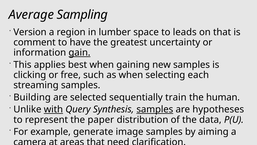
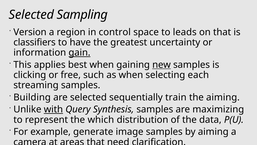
Average at (31, 15): Average -> Selected
lumber: lumber -> control
comment: comment -> classifiers
new underline: none -> present
the human: human -> aiming
samples at (155, 109) underline: present -> none
hypotheses: hypotheses -> maximizing
paper: paper -> which
